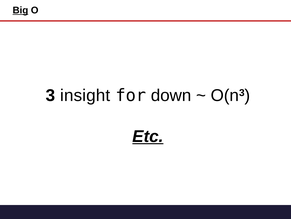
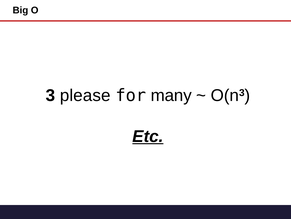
Big underline: present -> none
insight: insight -> please
down: down -> many
